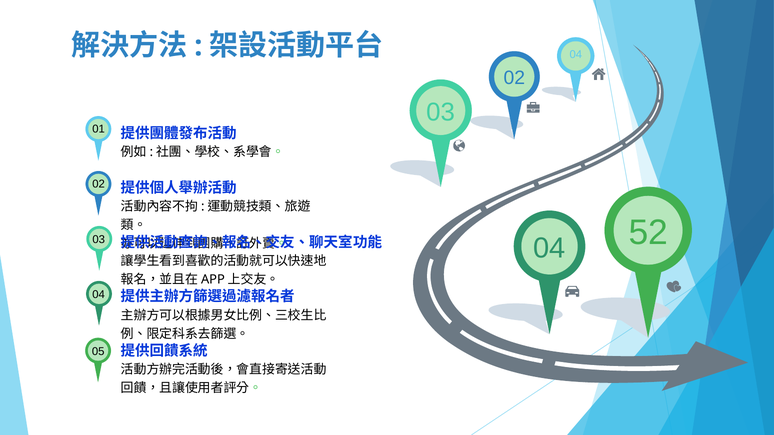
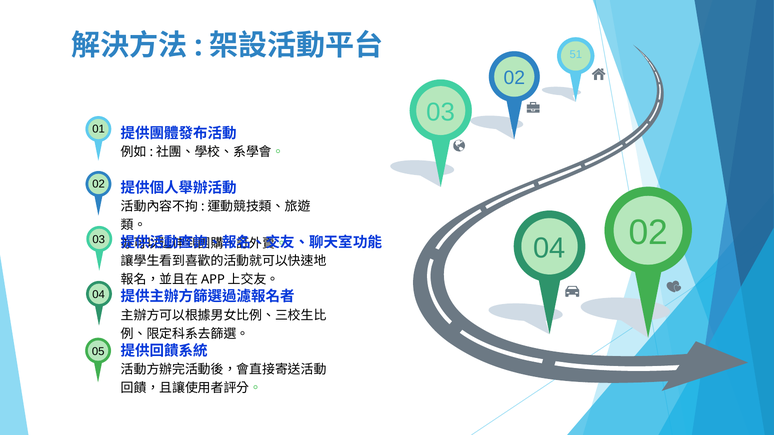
04 at (576, 54): 04 -> 51
04 52: 52 -> 02
